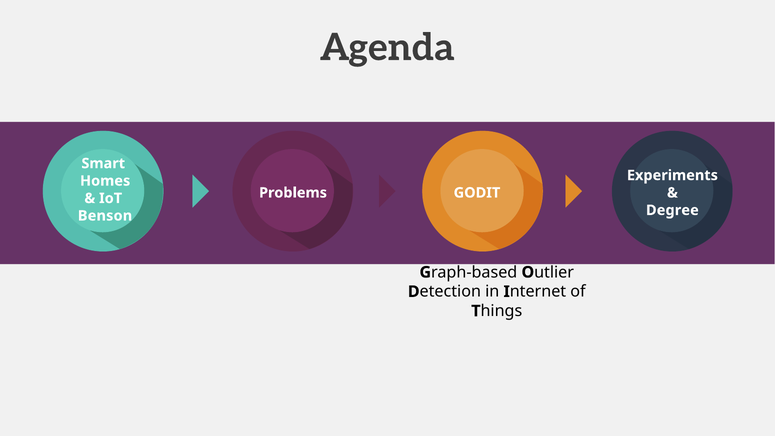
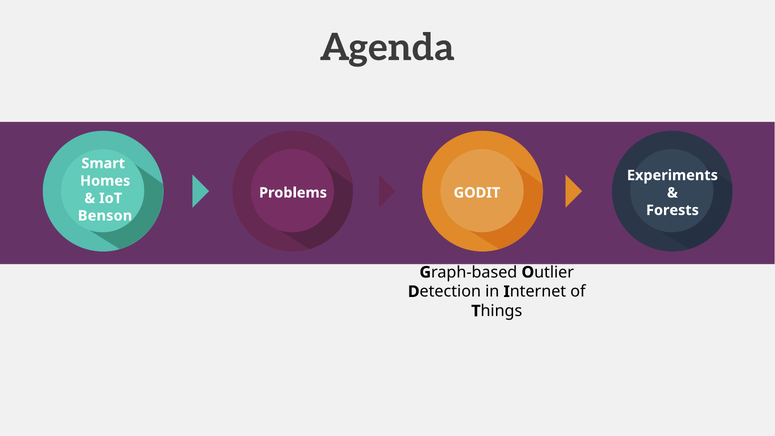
Degree: Degree -> Forests
